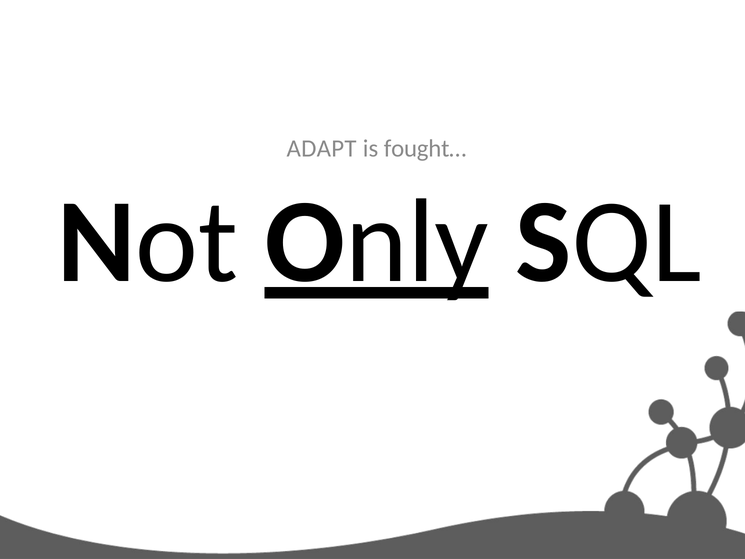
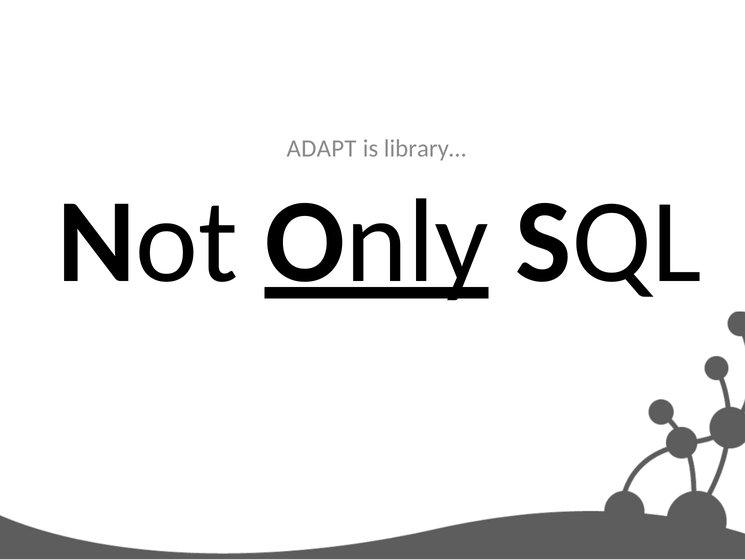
fought…: fought… -> library…
